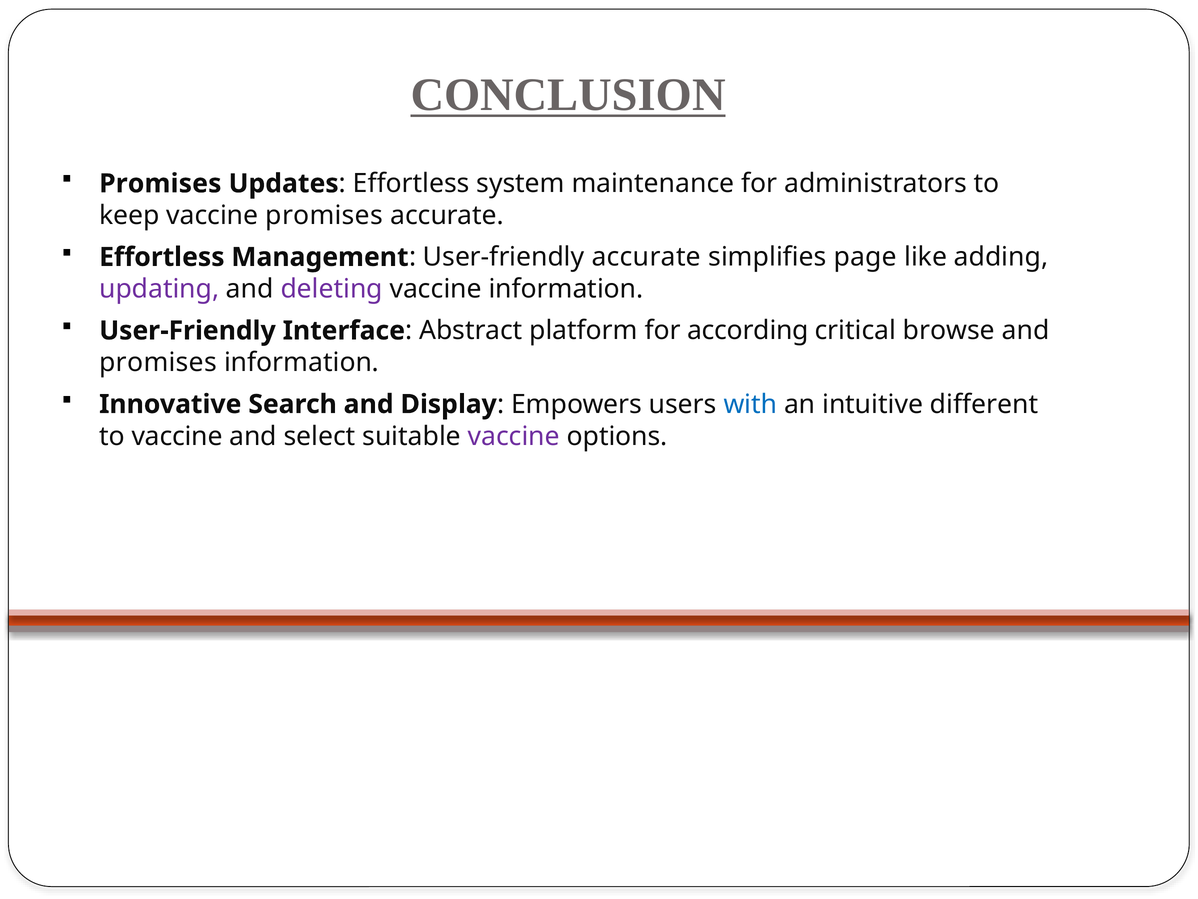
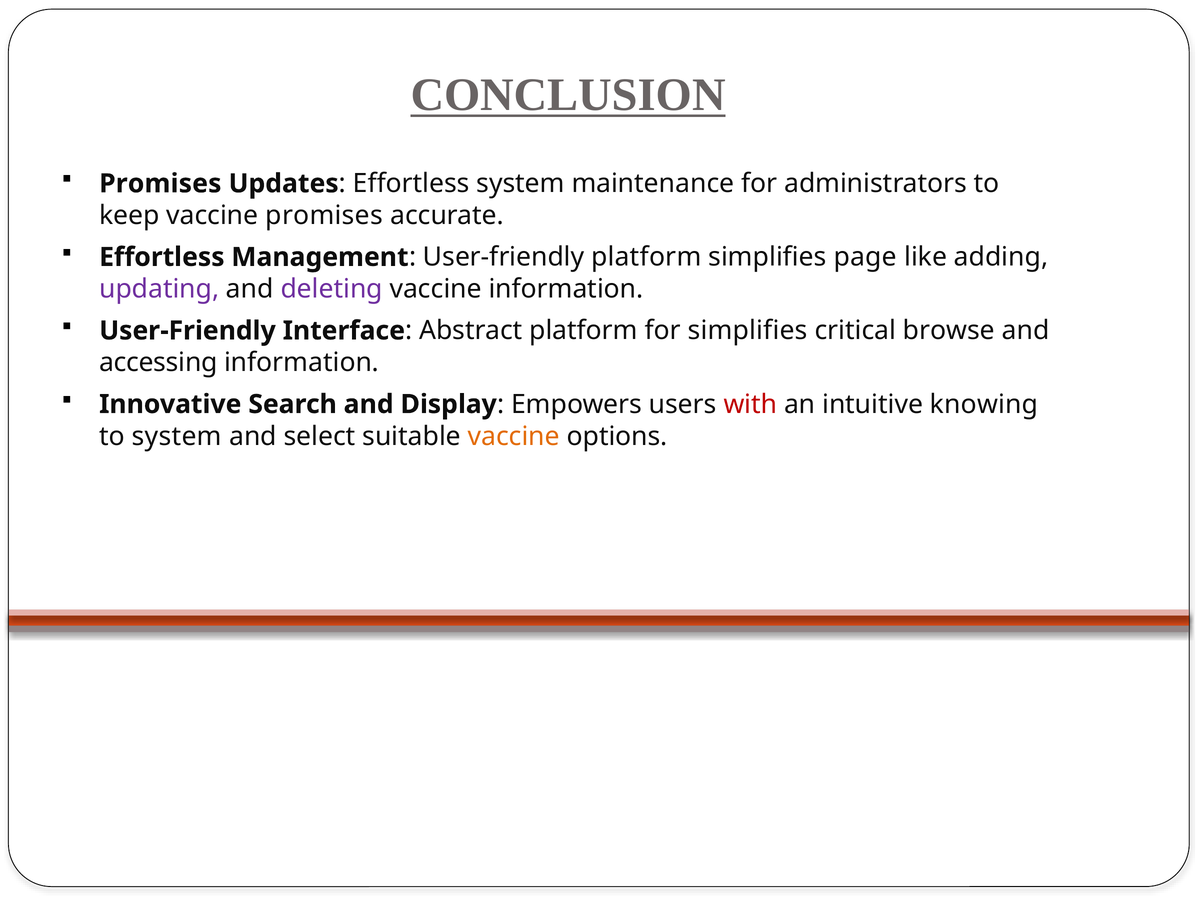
User-friendly accurate: accurate -> platform
for according: according -> simplifies
promises at (158, 362): promises -> accessing
with colour: blue -> red
different: different -> knowing
to vaccine: vaccine -> system
vaccine at (514, 436) colour: purple -> orange
